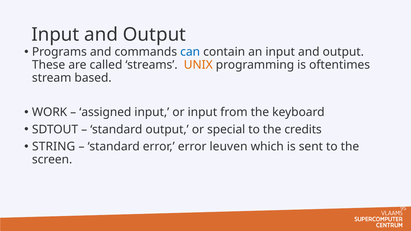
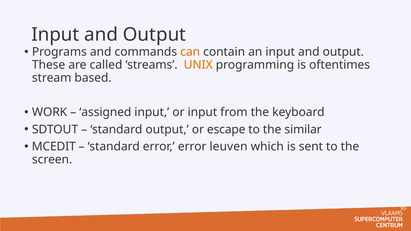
can colour: blue -> orange
special: special -> escape
credits: credits -> similar
STRING: STRING -> MCEDIT
